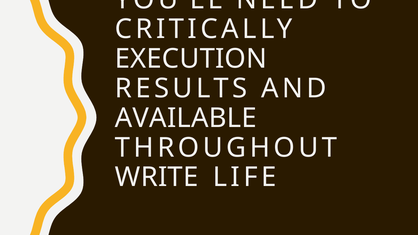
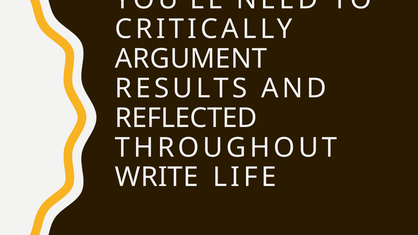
EXECUTION: EXECUTION -> ARGUMENT
AVAILABLE: AVAILABLE -> REFLECTED
